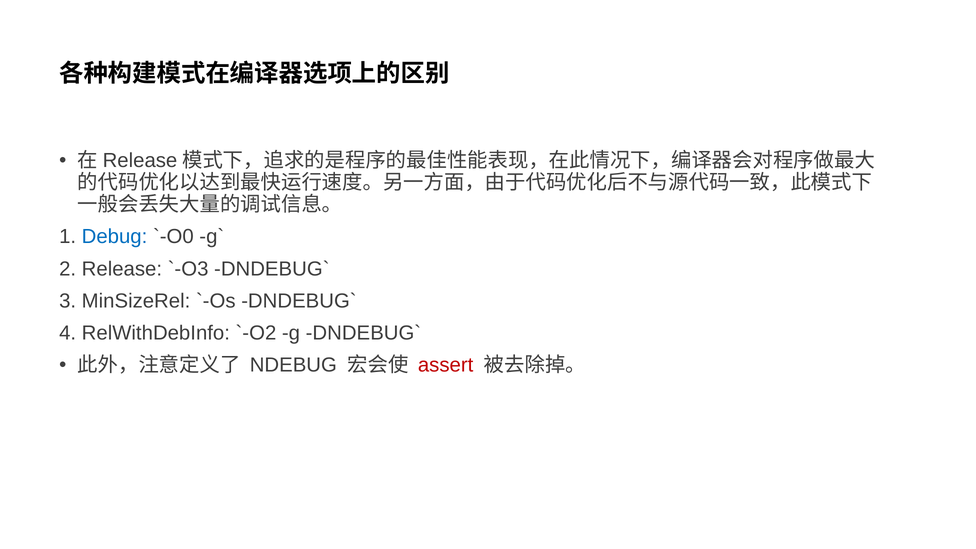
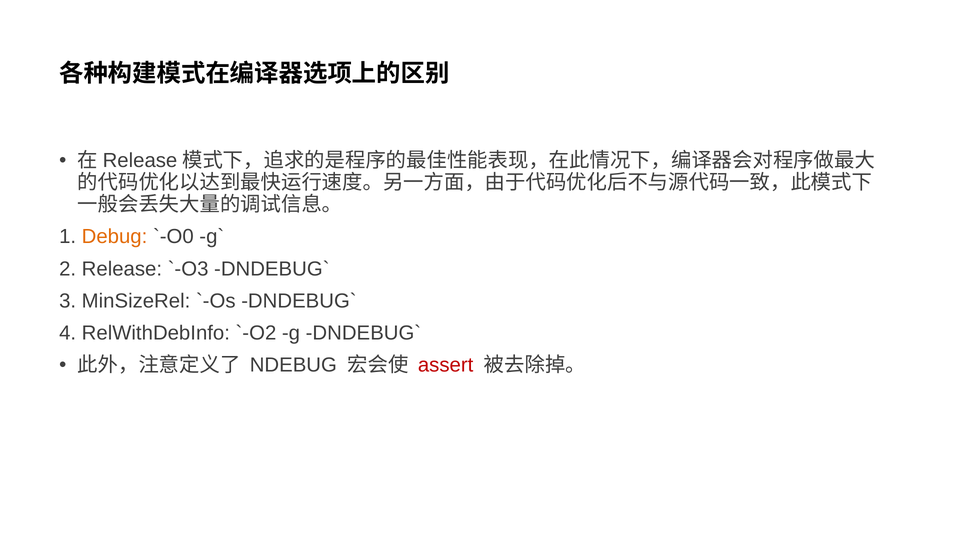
Debug colour: blue -> orange
